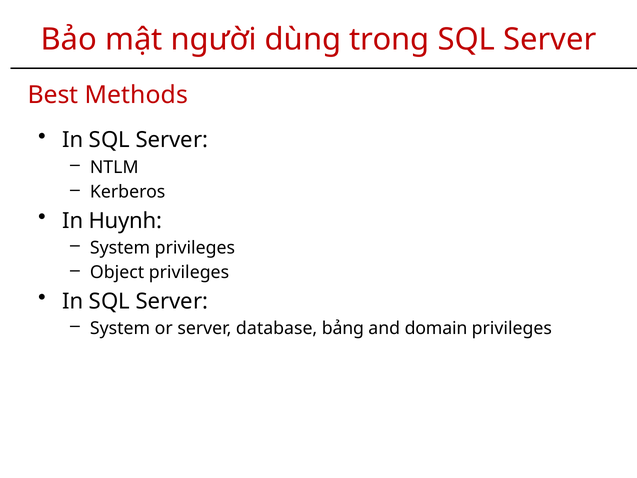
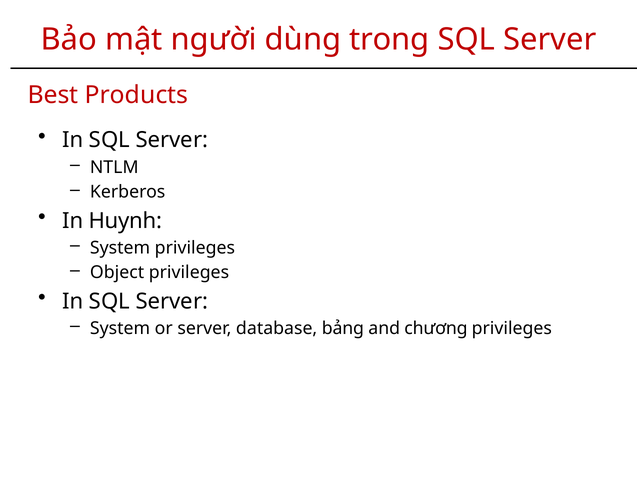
Methods: Methods -> Products
domain: domain -> chương
